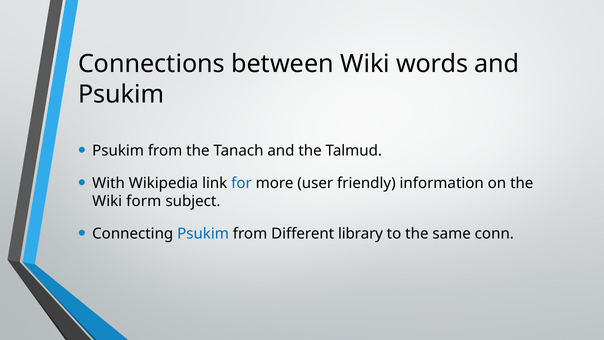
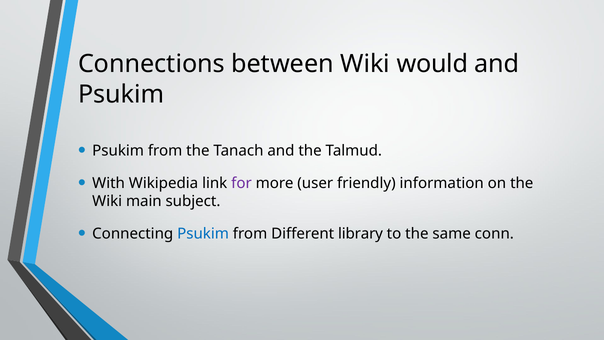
words: words -> would
for colour: blue -> purple
form: form -> main
